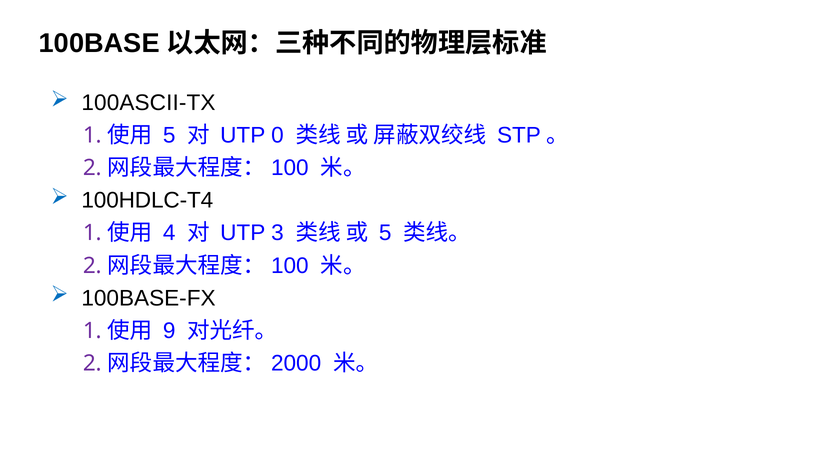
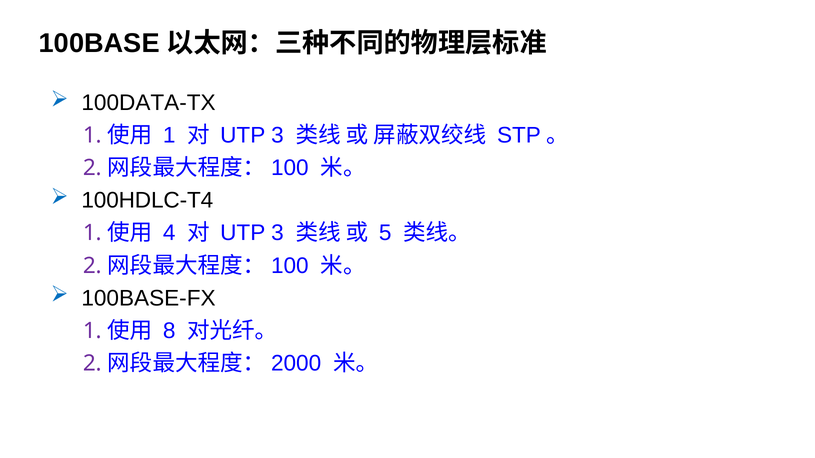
100ASCII-TX: 100ASCII-TX -> 100DATA-TX
5 at (169, 136): 5 -> 1
0 at (277, 136): 0 -> 3
9: 9 -> 8
